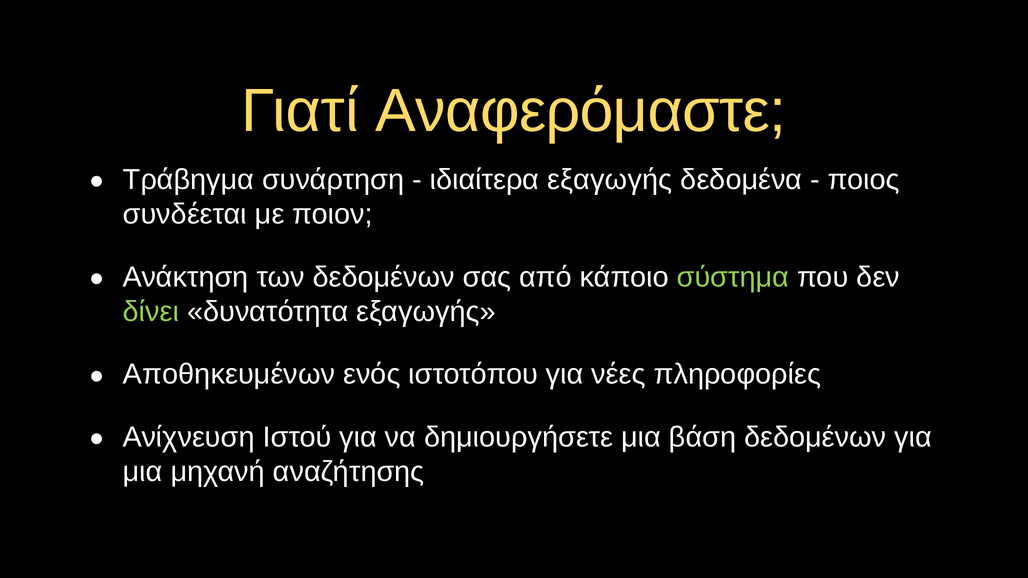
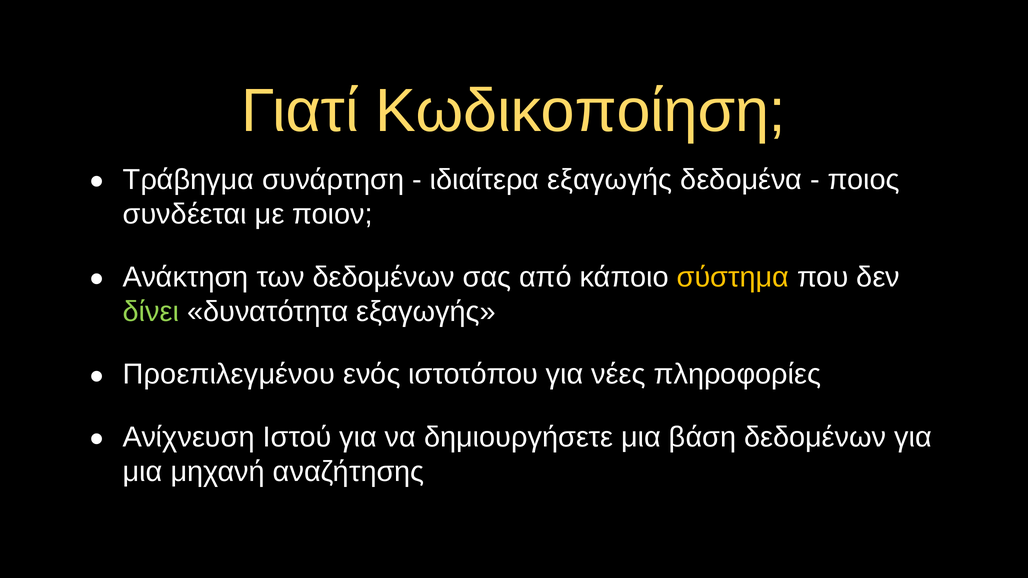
Αναφερόμαστε: Αναφερόμαστε -> Κωδικοποίηση
σύστημα colour: light green -> yellow
Αποθηκευμένων: Αποθηκευμένων -> Προεπιλεγμένου
